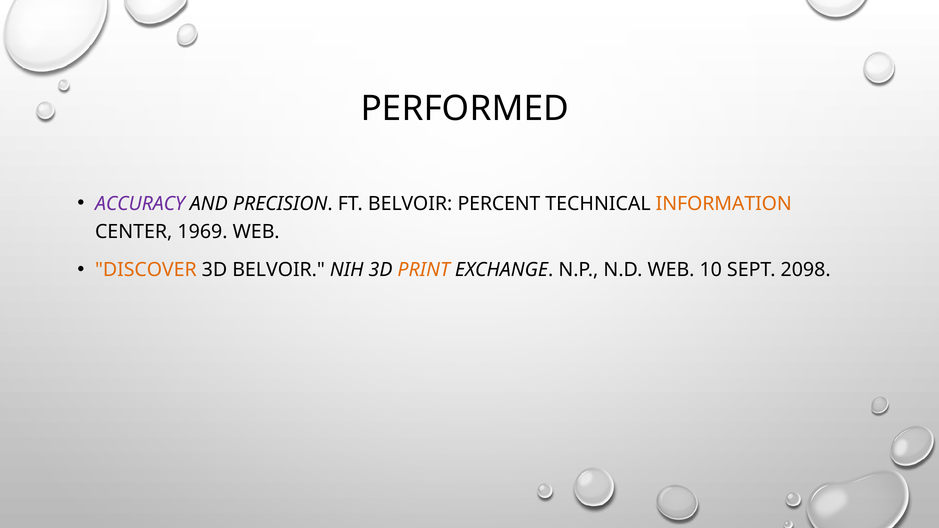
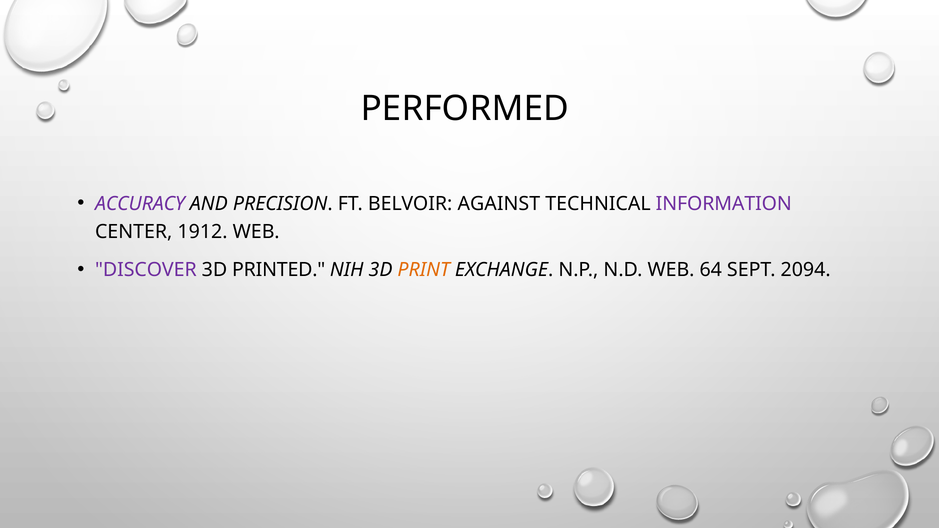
PERCENT: PERCENT -> AGAINST
INFORMATION colour: orange -> purple
1969: 1969 -> 1912
DISCOVER colour: orange -> purple
3D BELVOIR: BELVOIR -> PRINTED
10: 10 -> 64
2098: 2098 -> 2094
